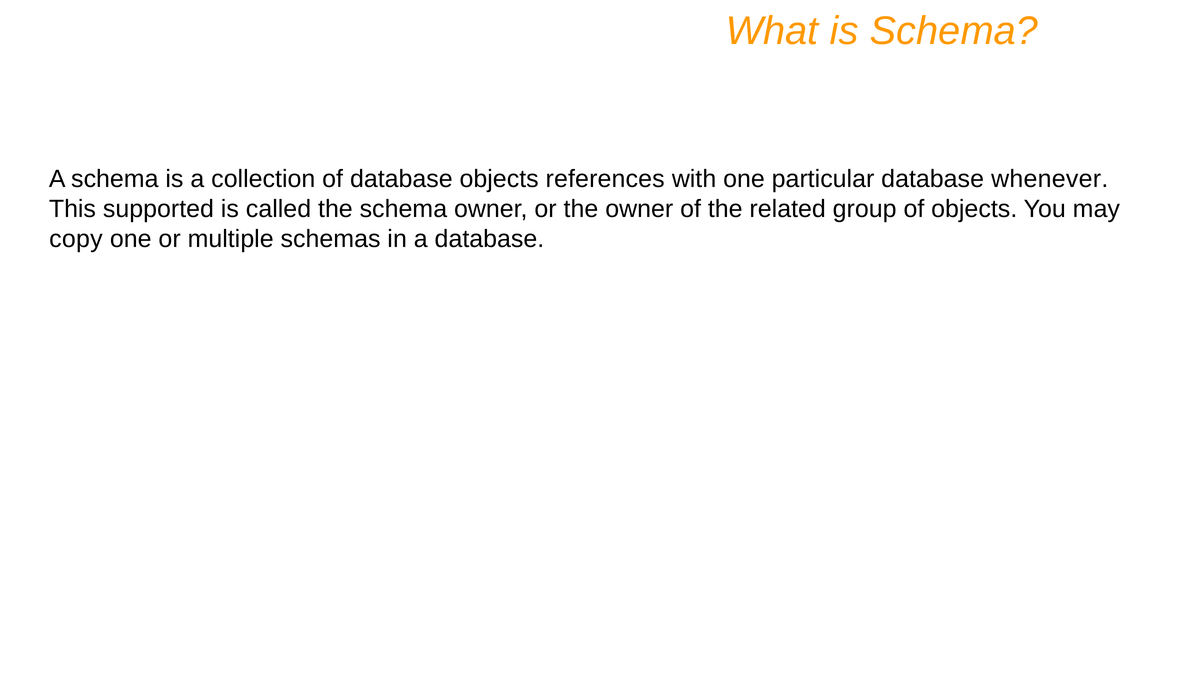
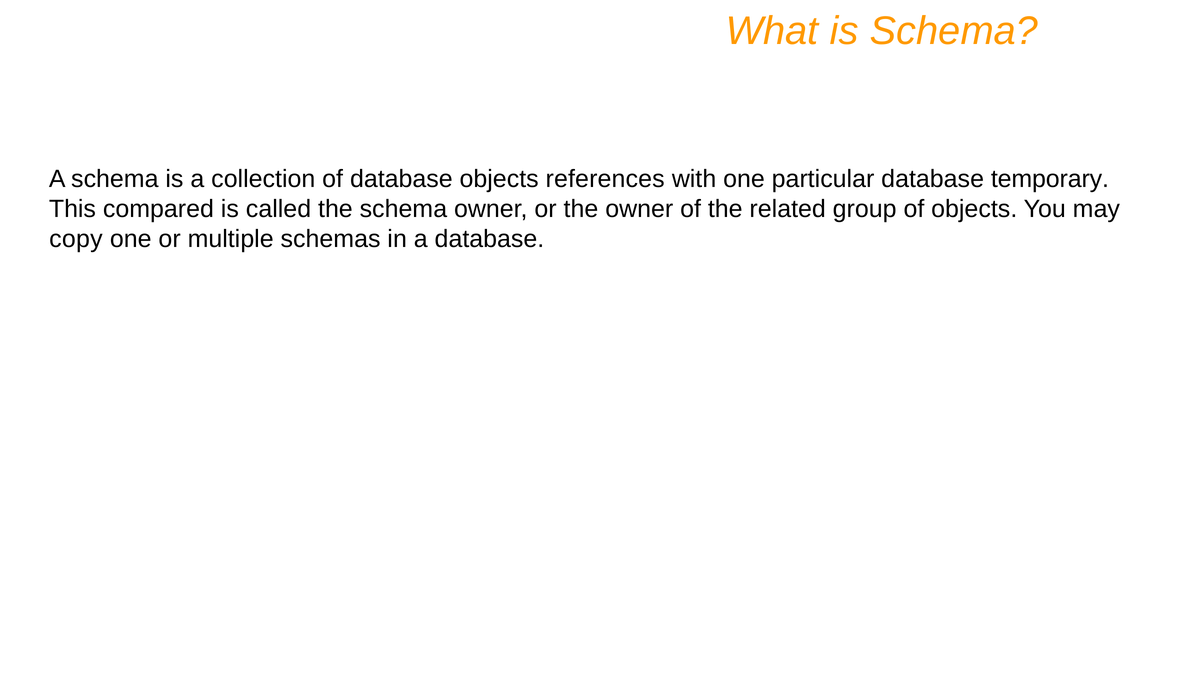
whenever: whenever -> temporary
supported: supported -> compared
